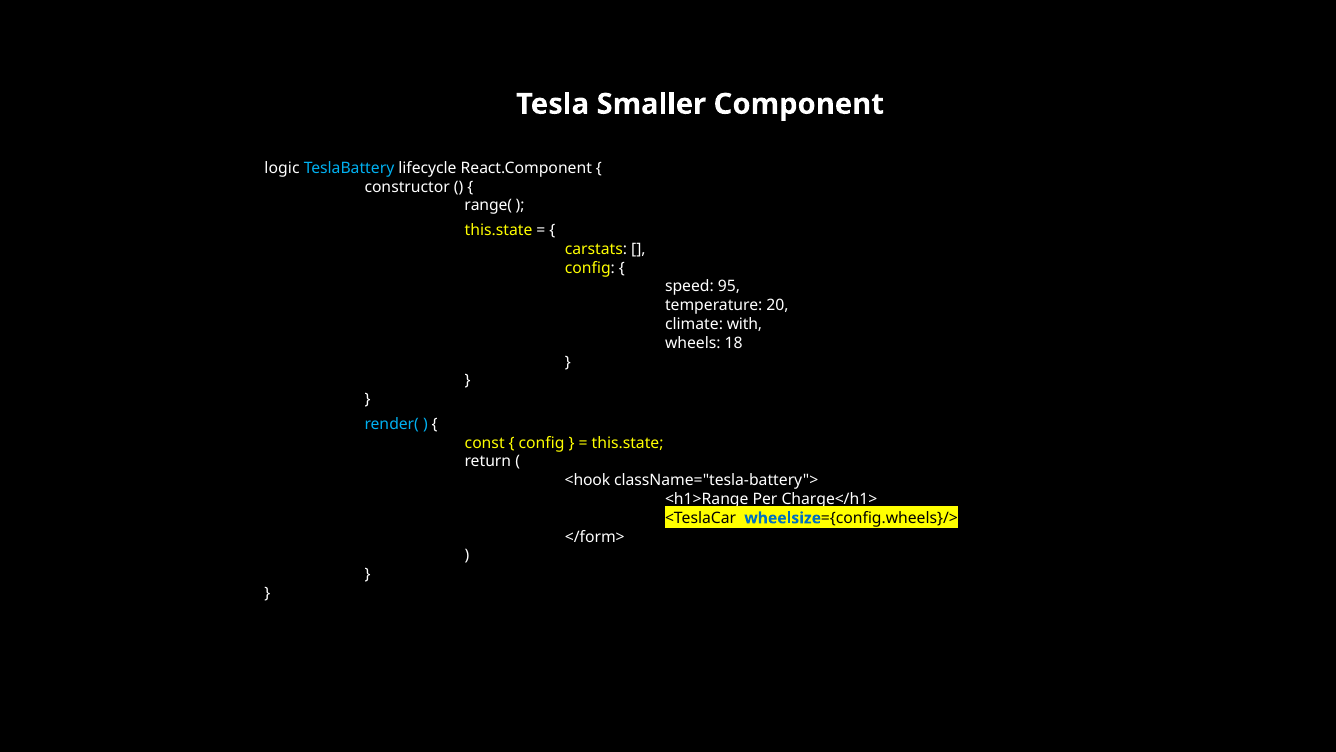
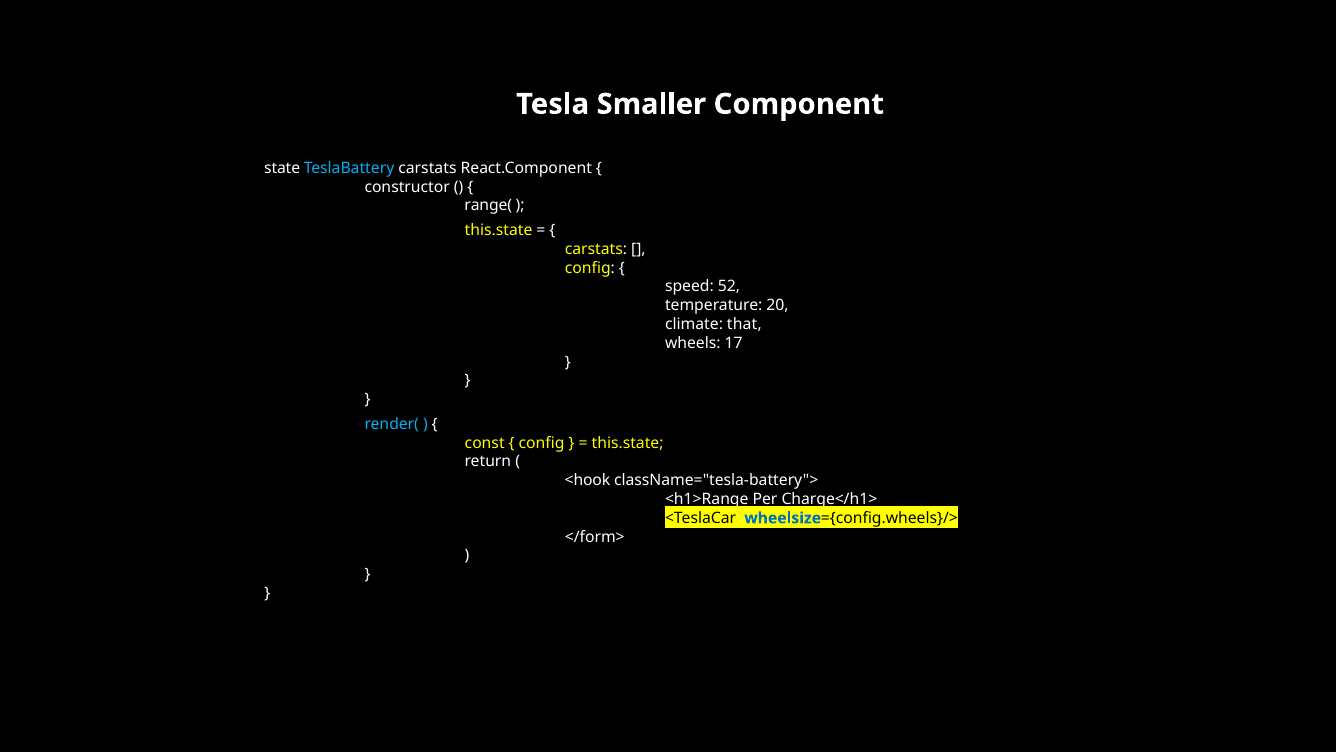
logic: logic -> state
TeslaBattery lifecycle: lifecycle -> carstats
95: 95 -> 52
with: with -> that
18: 18 -> 17
